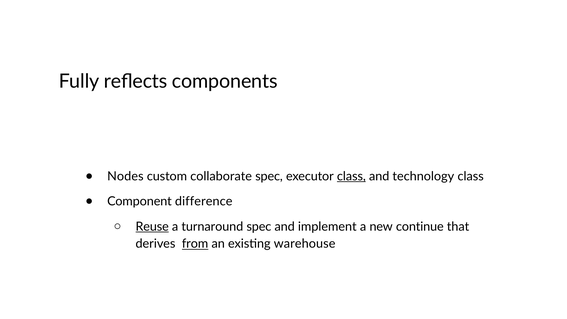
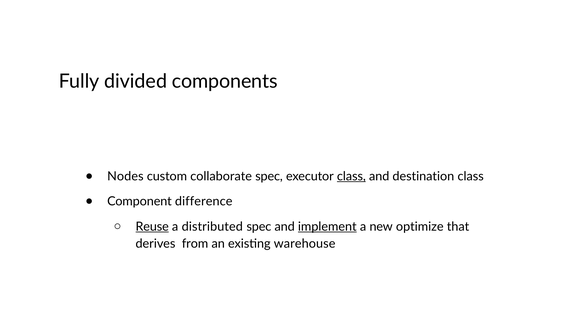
reﬂects: reﬂects -> divided
technology: technology -> destination
turnaround: turnaround -> distributed
implement underline: none -> present
continue: continue -> optimize
from underline: present -> none
